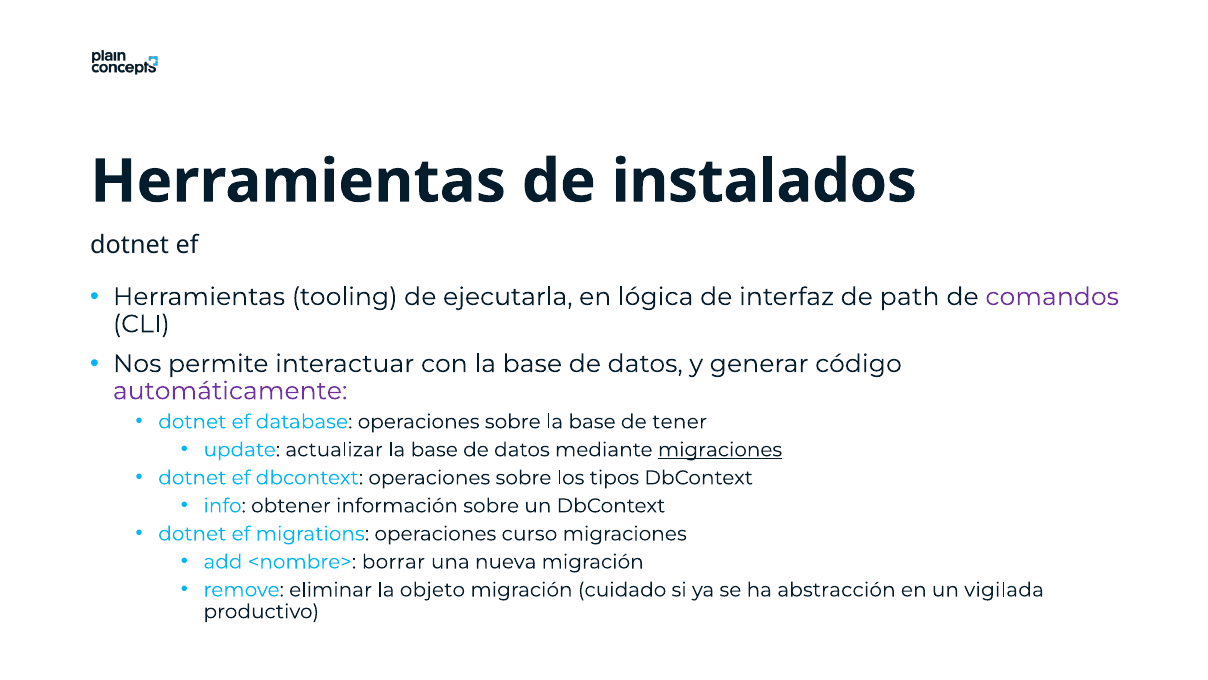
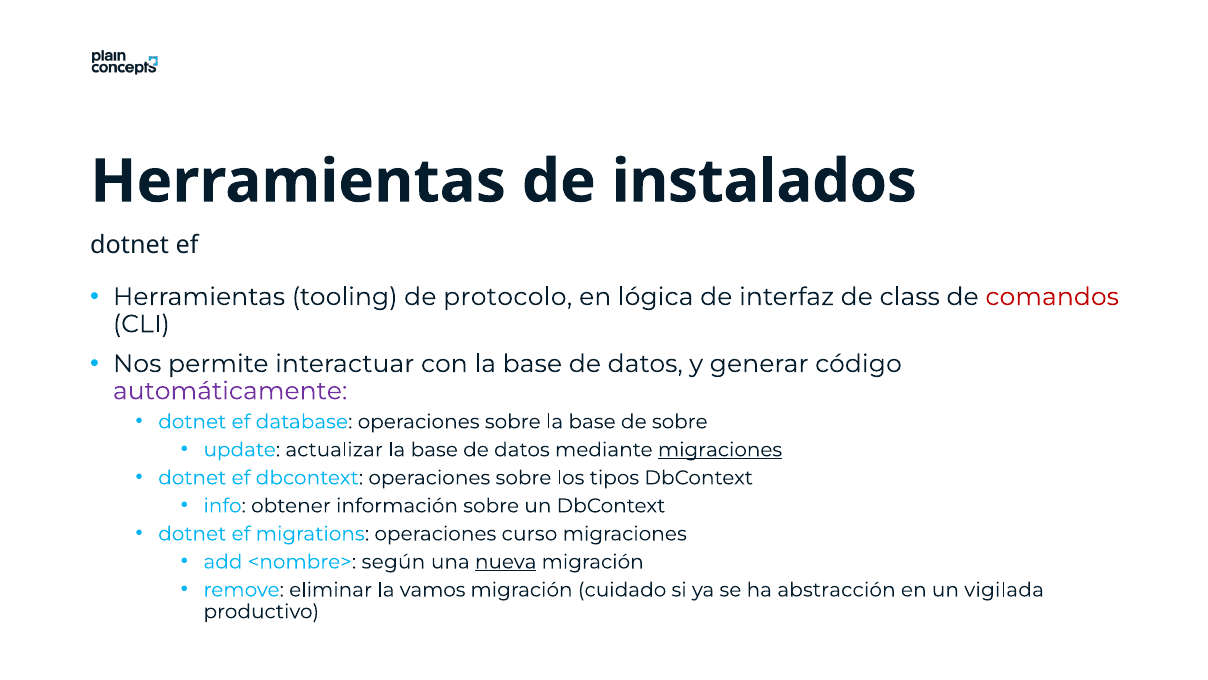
ejecutarla: ejecutarla -> protocolo
path: path -> class
comandos colour: purple -> red
de tener: tener -> sobre
borrar: borrar -> según
nueva underline: none -> present
objeto: objeto -> vamos
